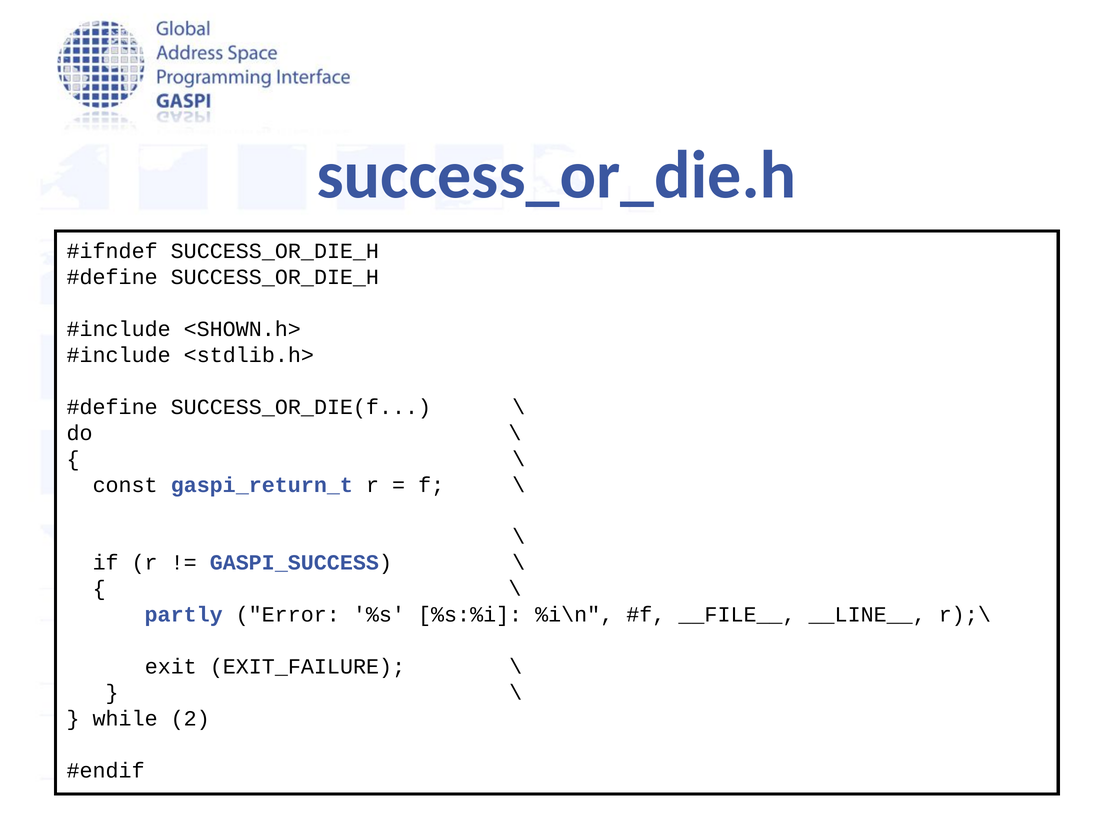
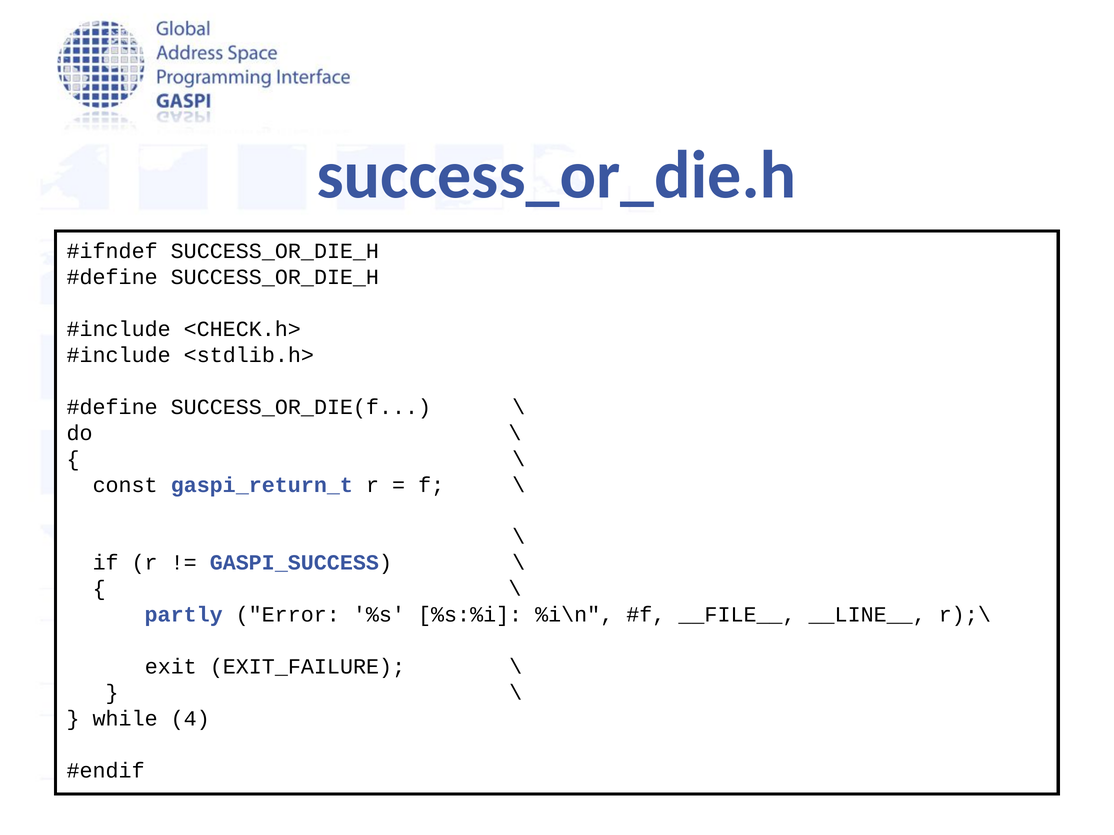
<SHOWN.h>: <SHOWN.h> -> <CHECK.h>
2: 2 -> 4
